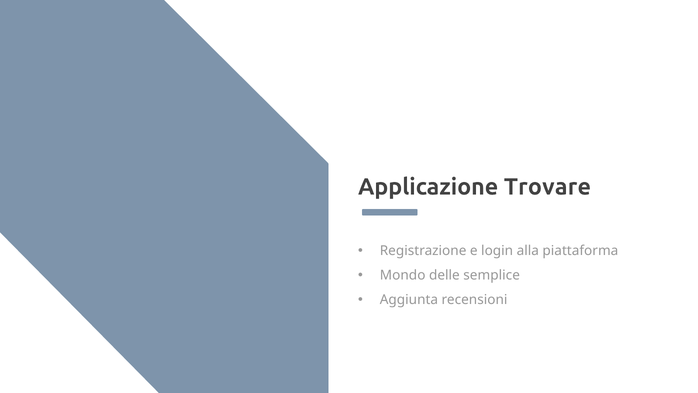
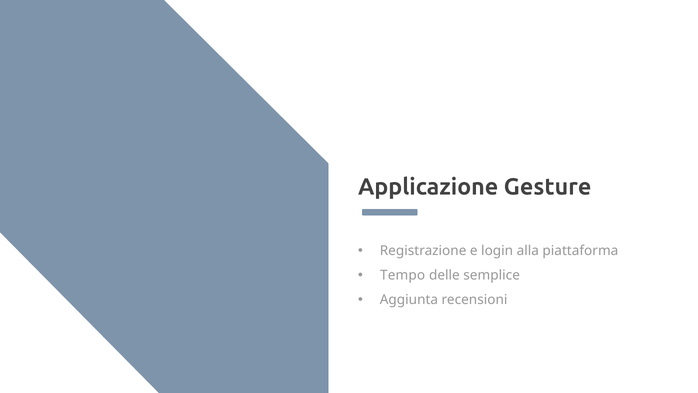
Trovare: Trovare -> Gesture
Mondo: Mondo -> Tempo
